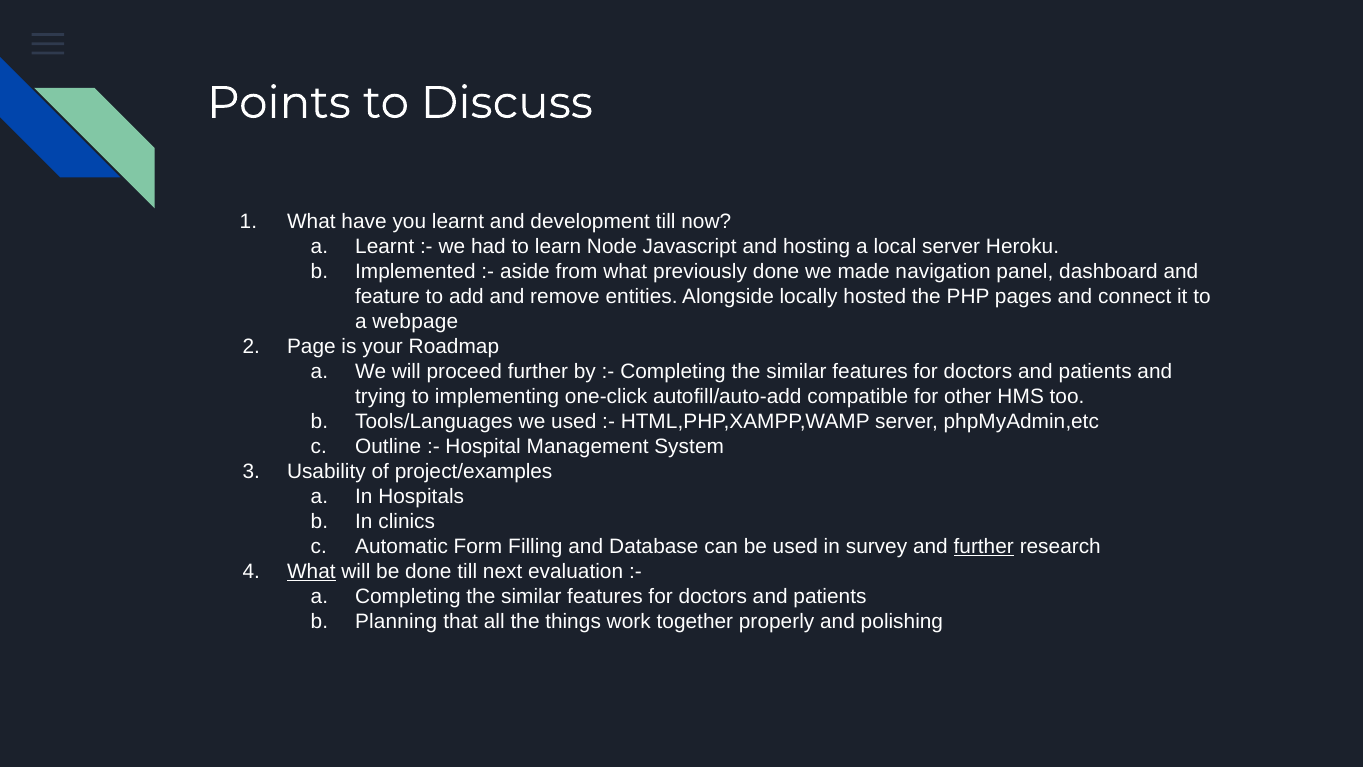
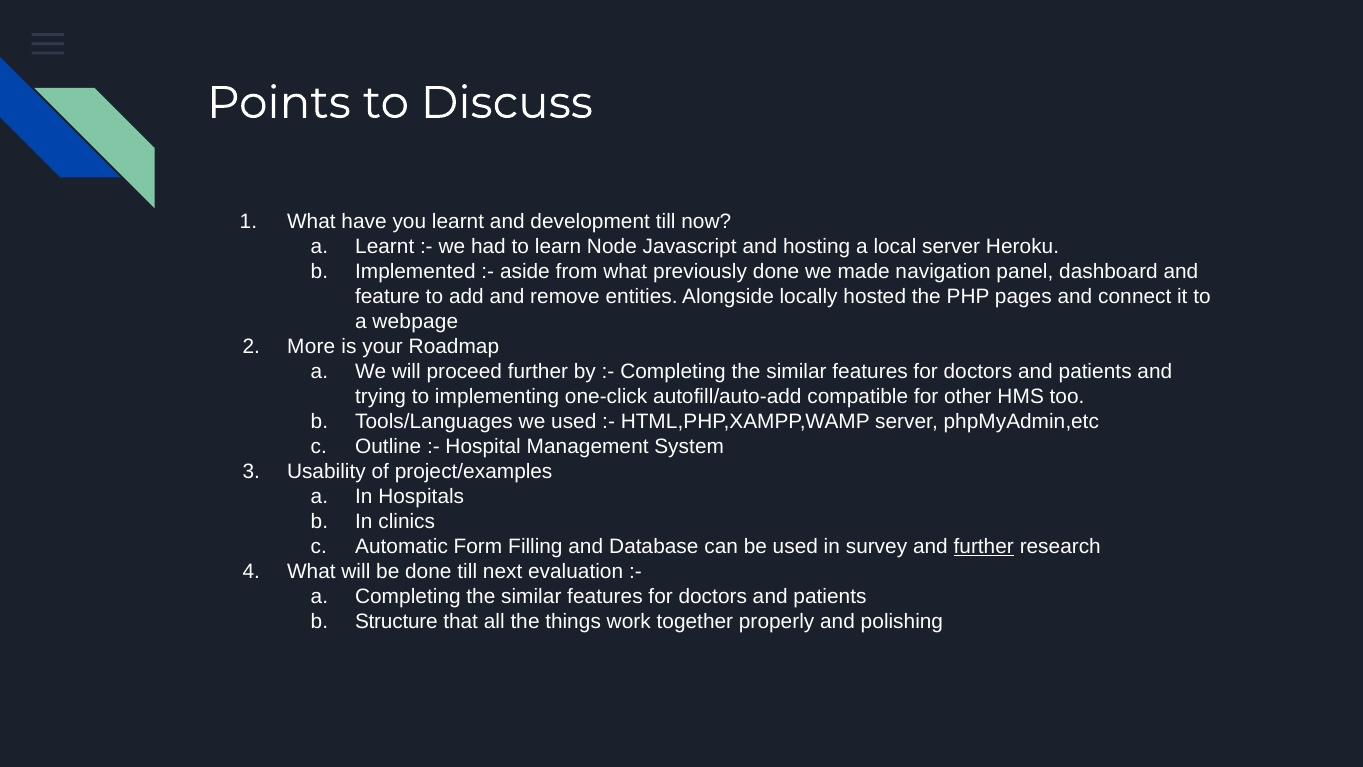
Page: Page -> More
What at (311, 571) underline: present -> none
Planning: Planning -> Structure
